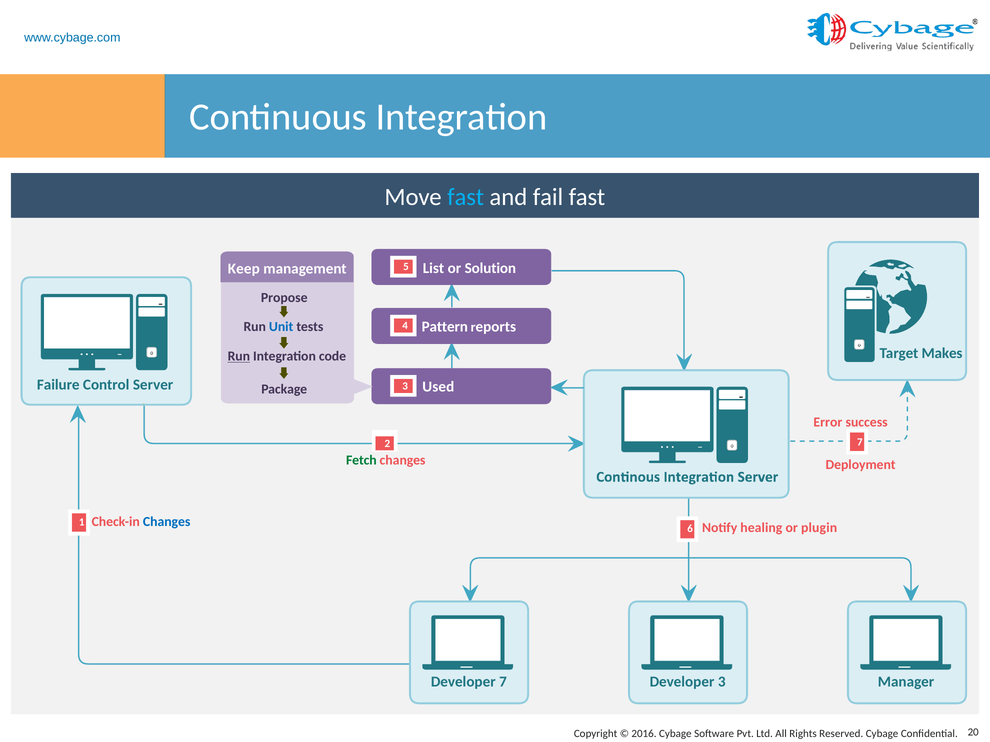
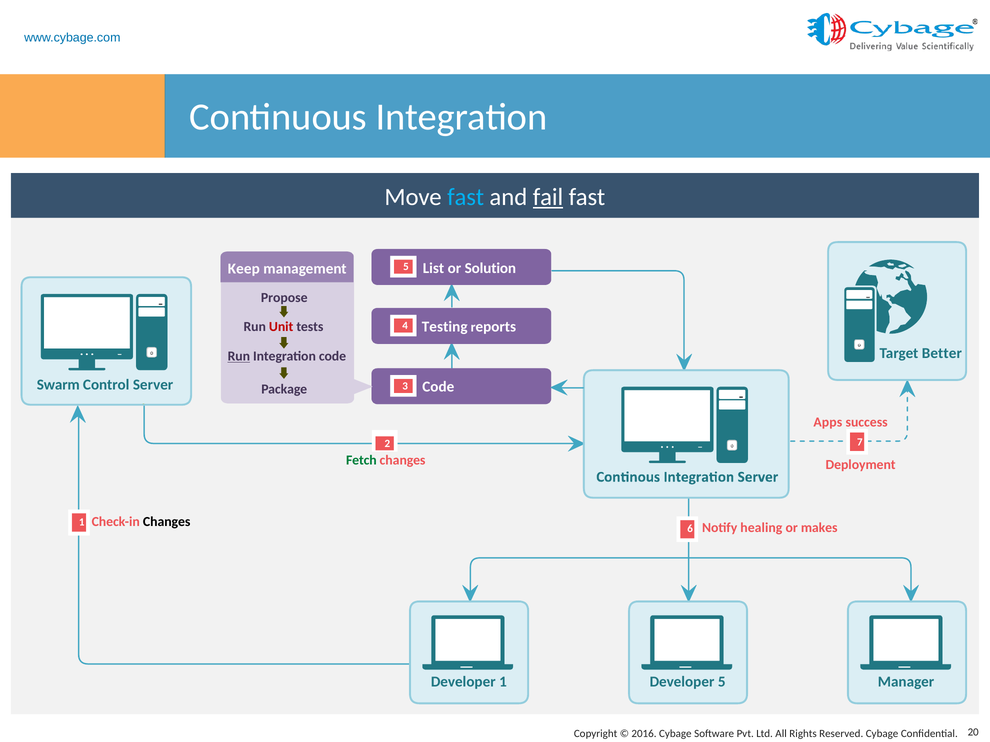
fail underline: none -> present
Pattern: Pattern -> Testing
Unit colour: blue -> red
Makes: Makes -> Better
Failure: Failure -> Swarm
Used at (438, 387): Used -> Code
Error: Error -> Apps
Changes at (167, 522) colour: blue -> black
plugin: plugin -> makes
Developer 7: 7 -> 1
Developer 3: 3 -> 5
